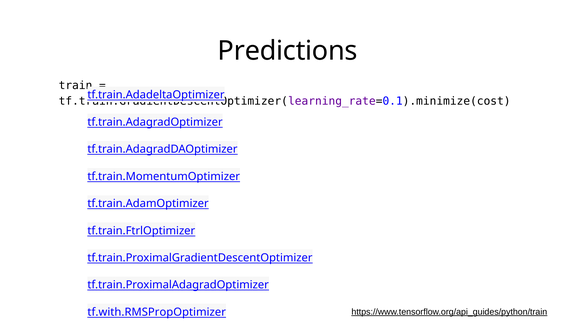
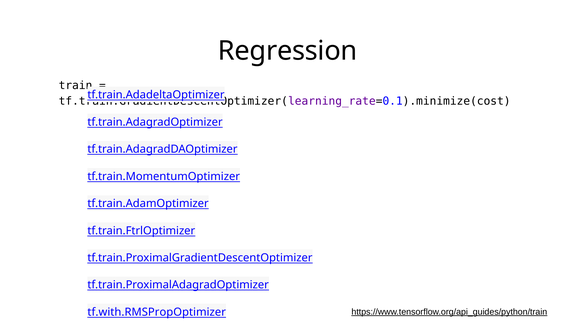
Predictions: Predictions -> Regression
